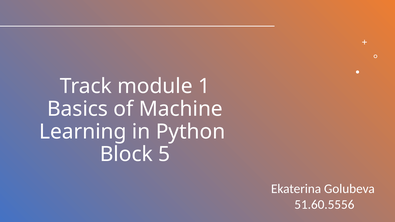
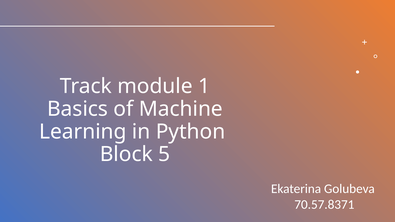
51.60.5556: 51.60.5556 -> 70.57.8371
